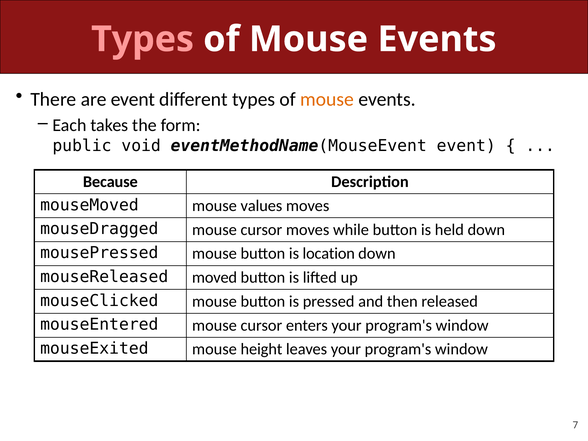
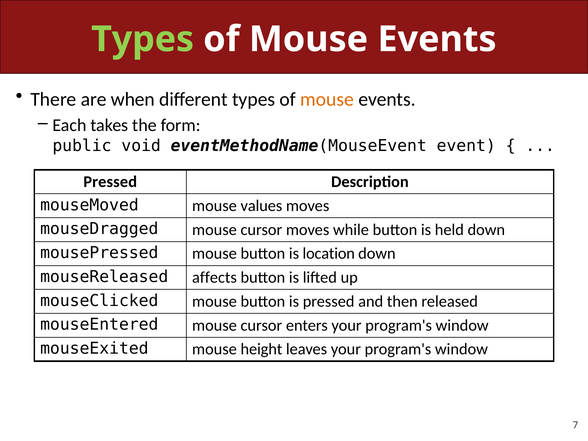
Types at (143, 39) colour: pink -> light green
are event: event -> when
Because at (110, 182): Because -> Pressed
moved: moved -> affects
